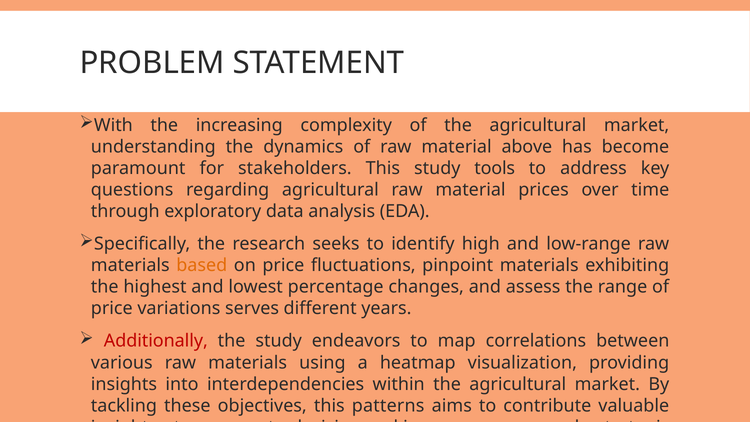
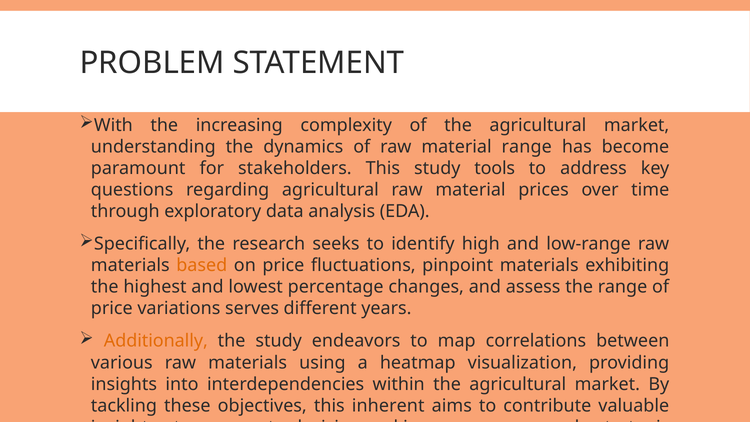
material above: above -> range
Additionally colour: red -> orange
patterns: patterns -> inherent
